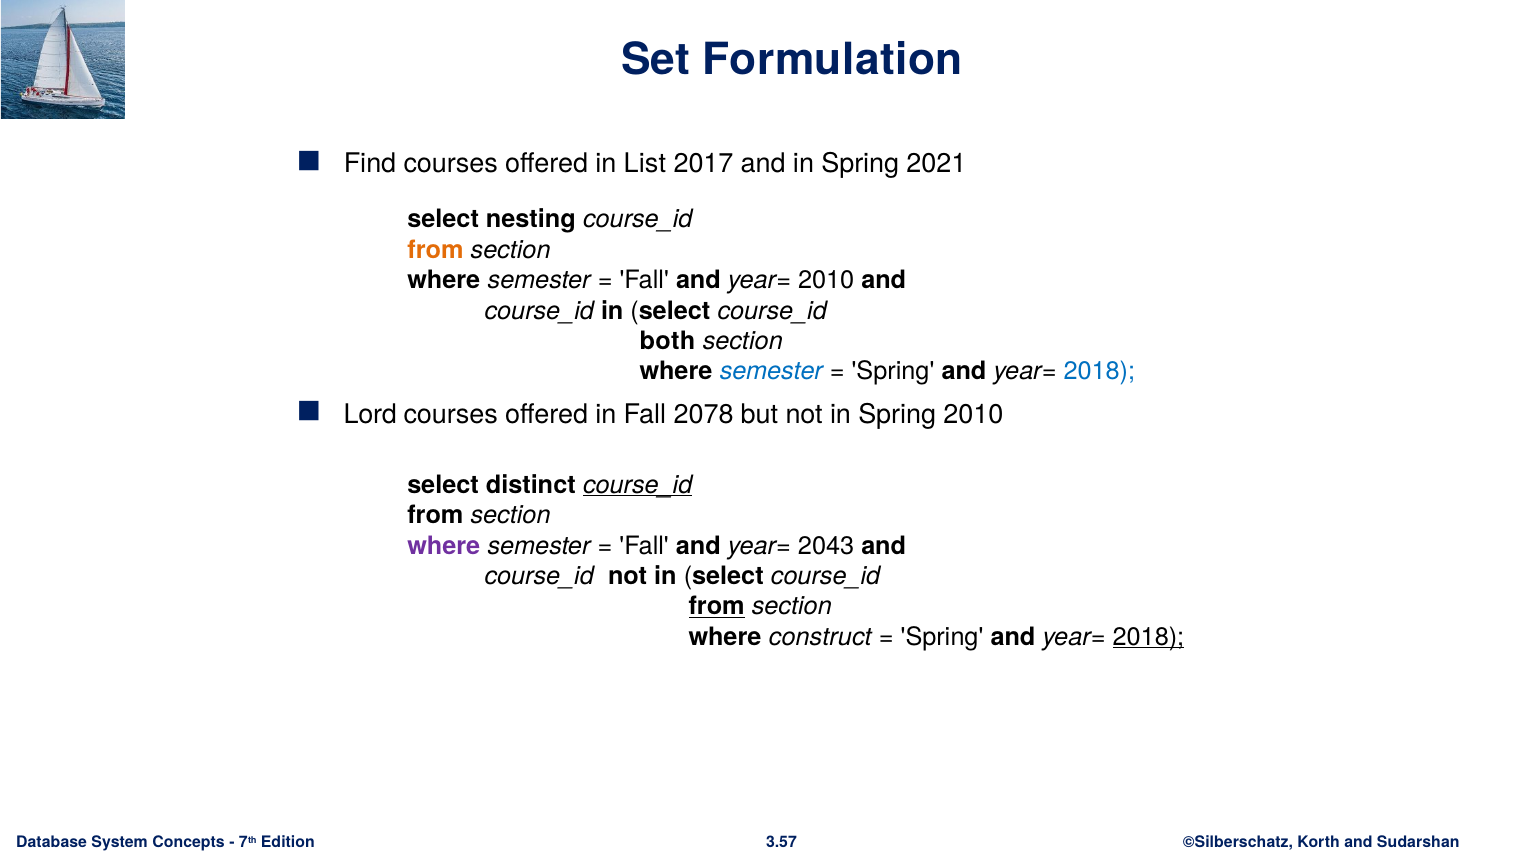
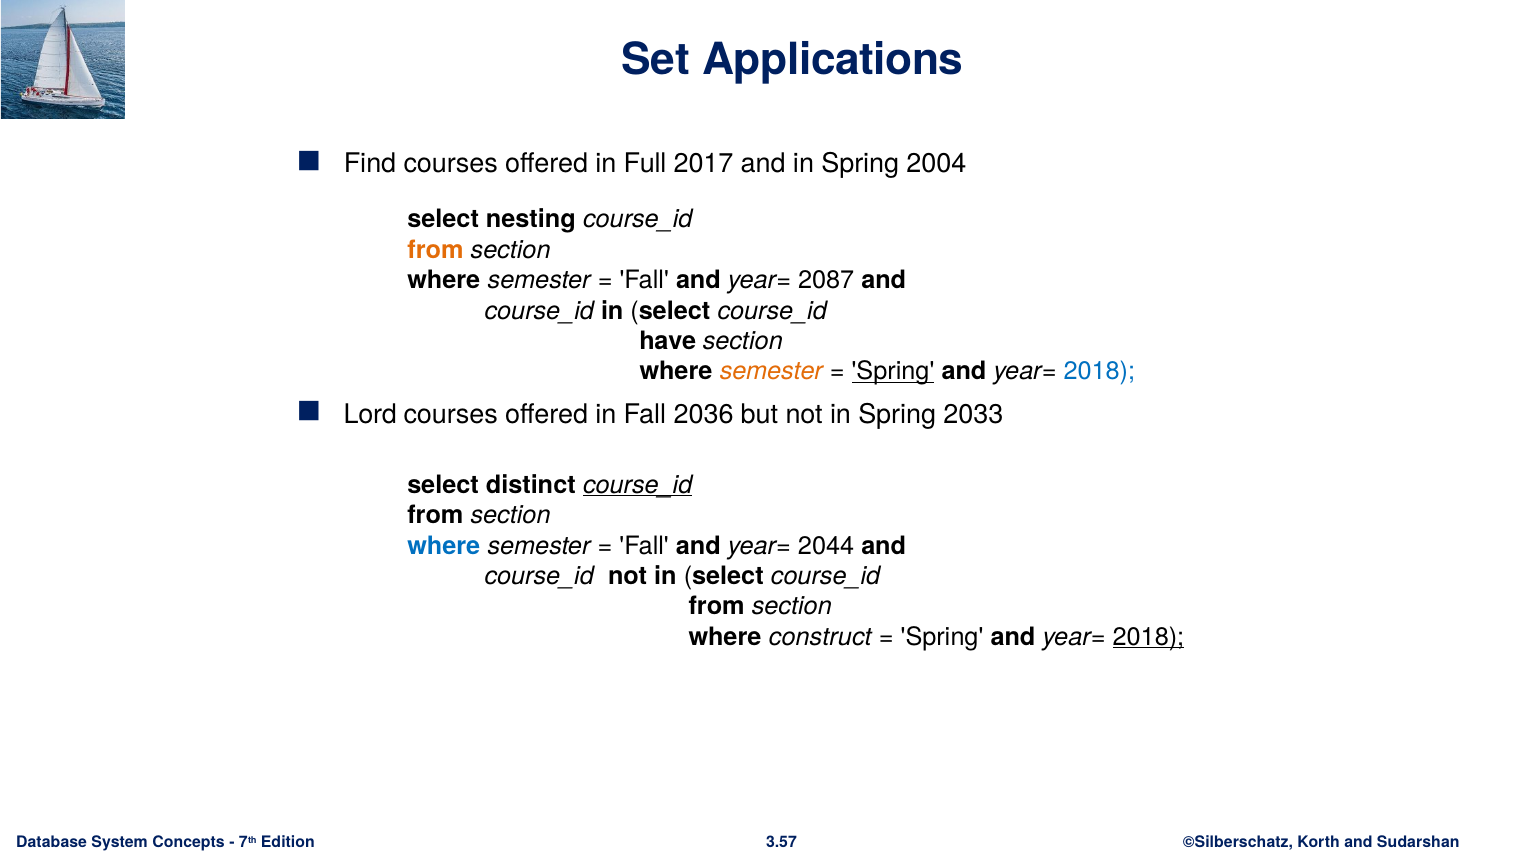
Formulation: Formulation -> Applications
List: List -> Full
2021: 2021 -> 2004
year= 2010: 2010 -> 2087
both: both -> have
semester at (771, 371) colour: blue -> orange
Spring at (893, 371) underline: none -> present
2078: 2078 -> 2036
Spring 2010: 2010 -> 2033
where at (444, 545) colour: purple -> blue
2043: 2043 -> 2044
from at (717, 606) underline: present -> none
